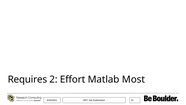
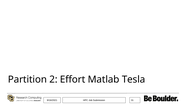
Requires: Requires -> Partition
Most: Most -> Tesla
